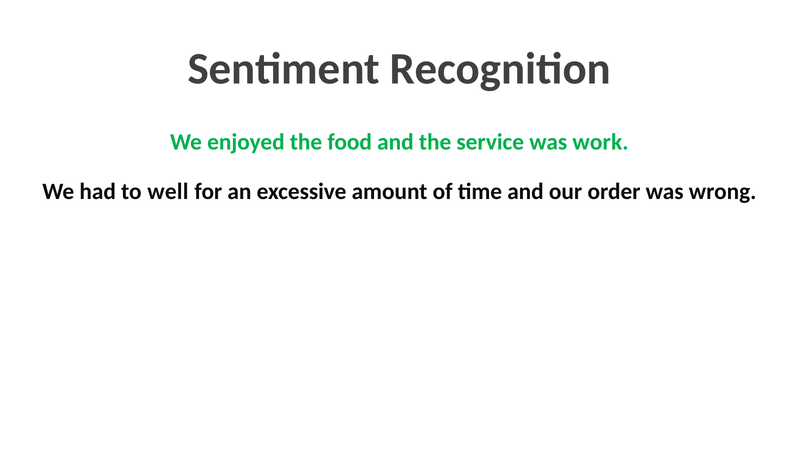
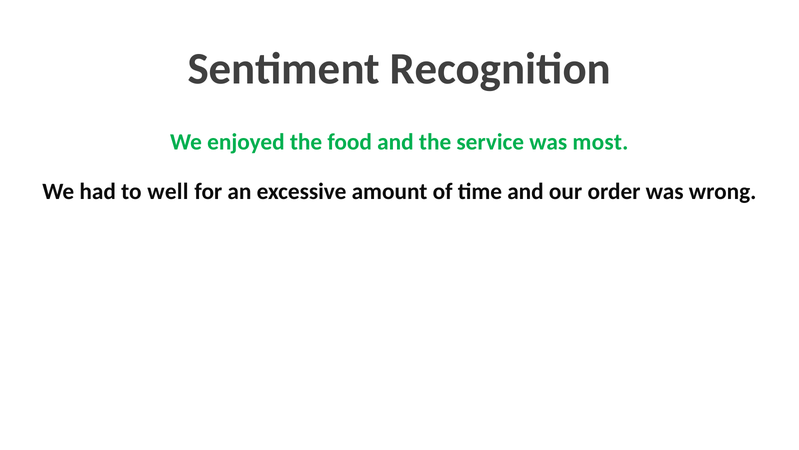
work: work -> most
